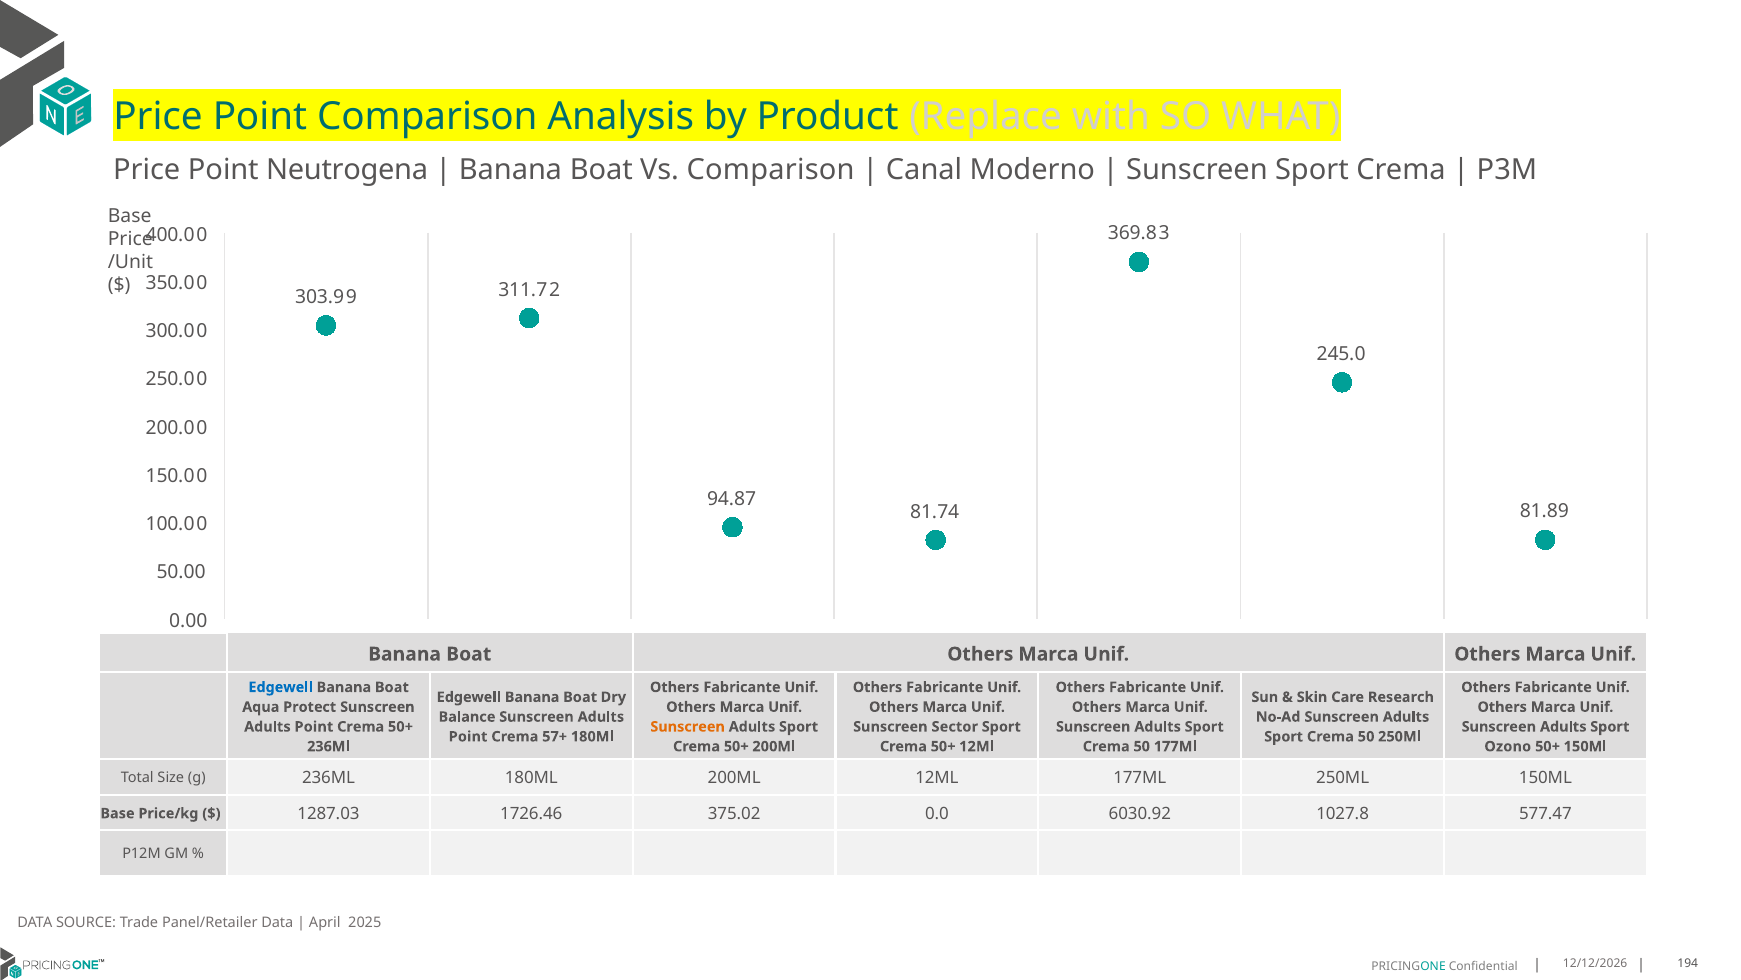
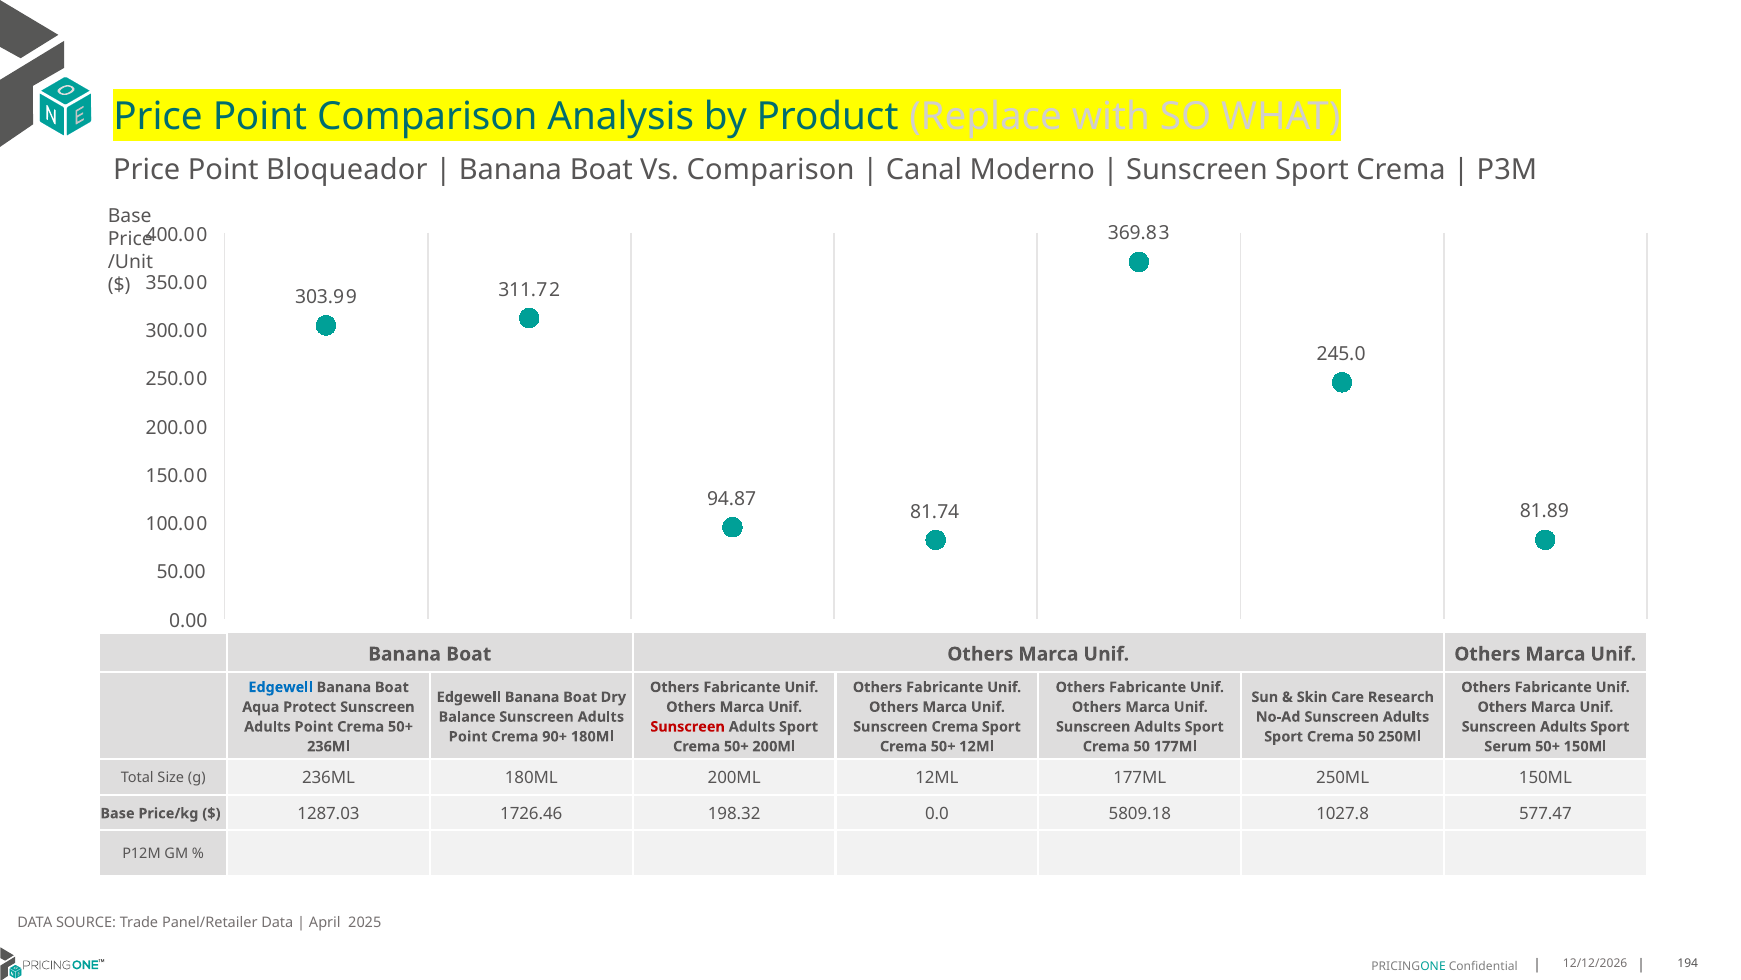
Neutrogena: Neutrogena -> Bloqueador
Sunscreen at (688, 726) colour: orange -> red
Sunscreen Sector: Sector -> Crema
57+: 57+ -> 90+
Ozono: Ozono -> Serum
375.02: 375.02 -> 198.32
6030.92: 6030.92 -> 5809.18
